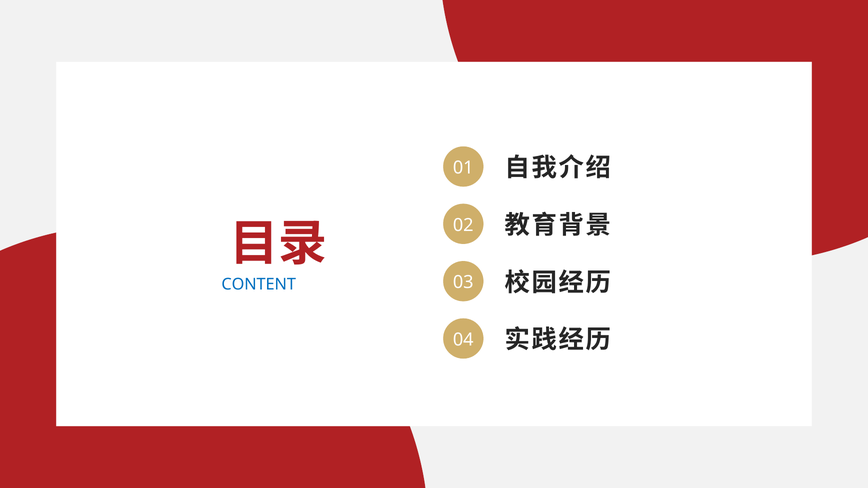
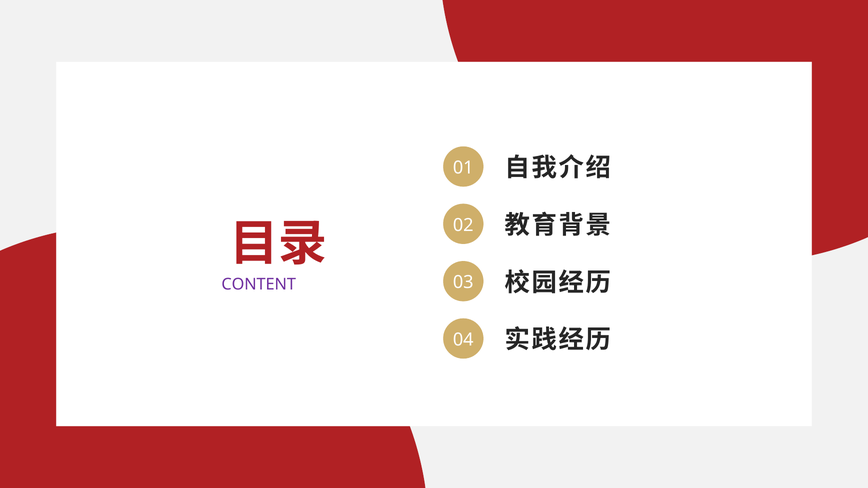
CONTENT colour: blue -> purple
